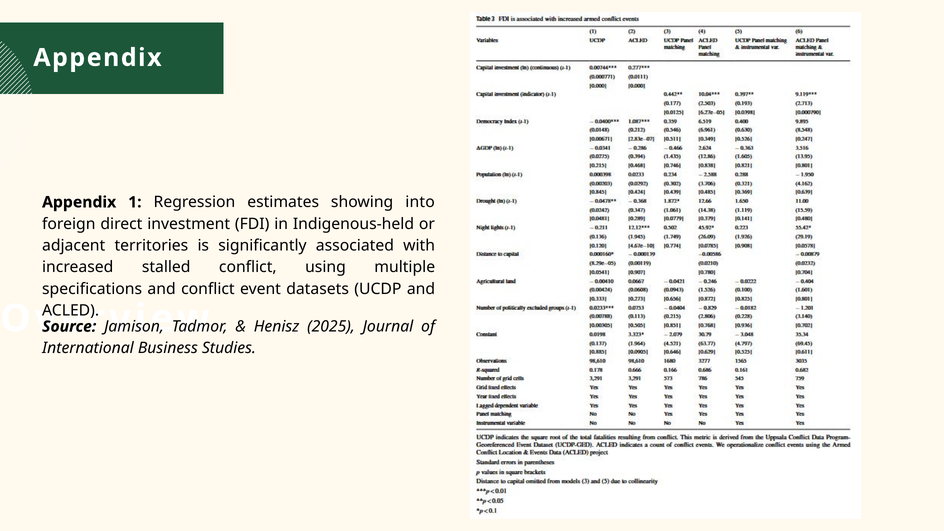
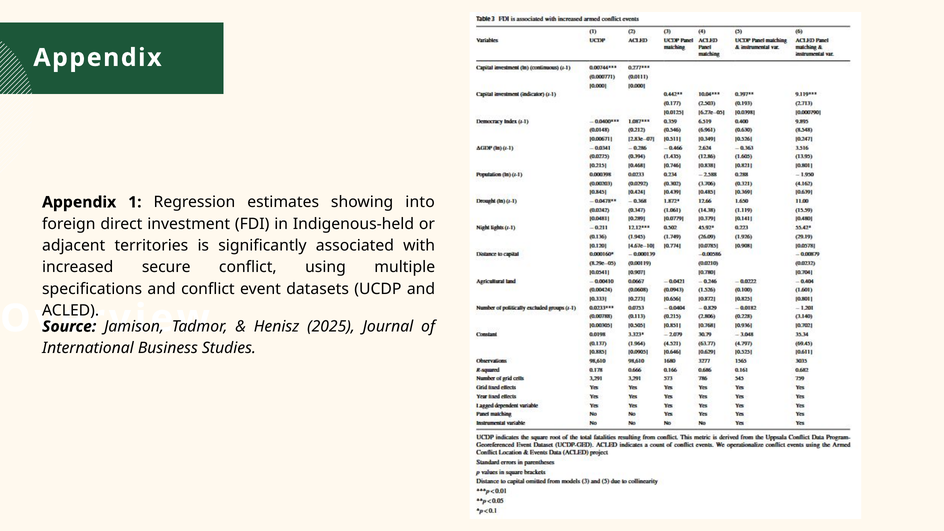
stalled: stalled -> secure
